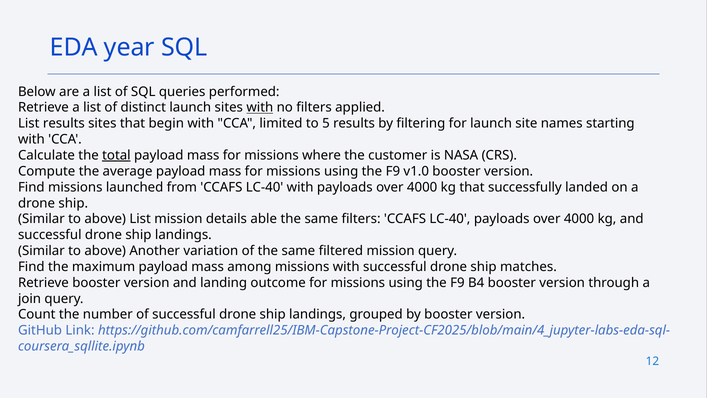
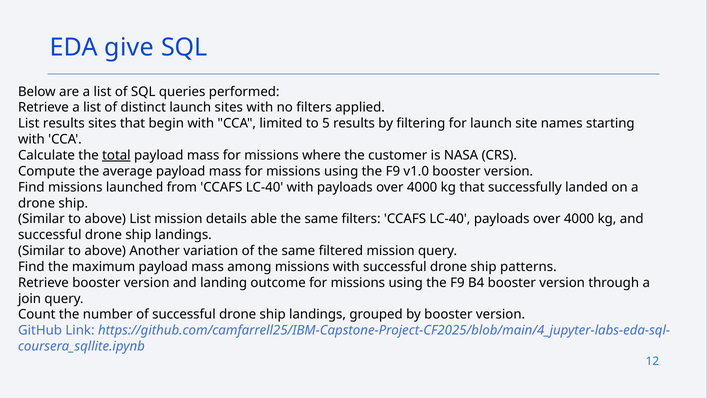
year: year -> give
with at (260, 108) underline: present -> none
matches: matches -> patterns
